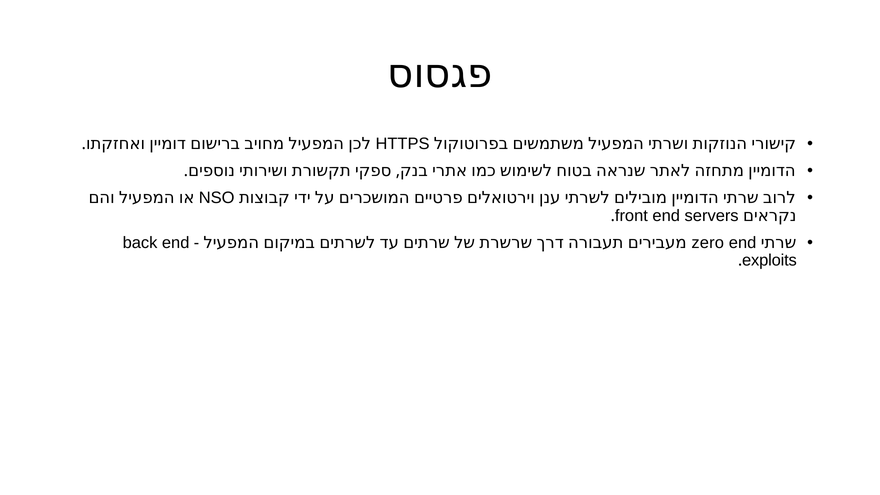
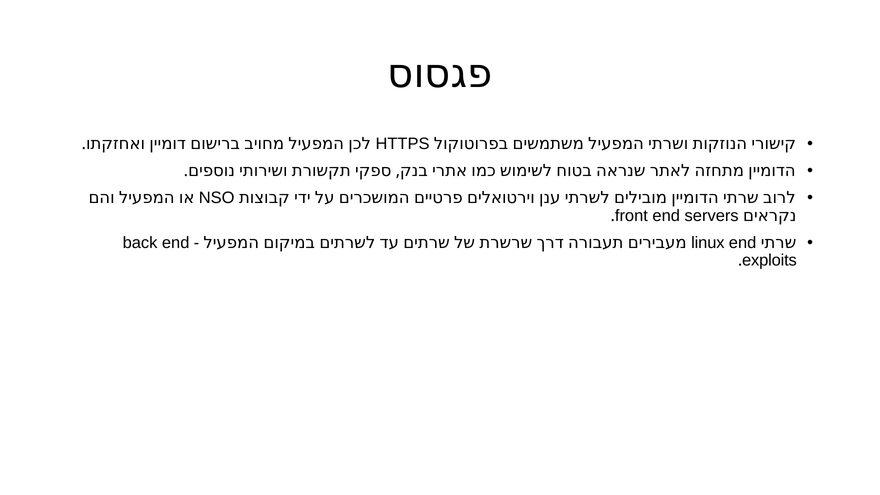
zero: zero -> linux
